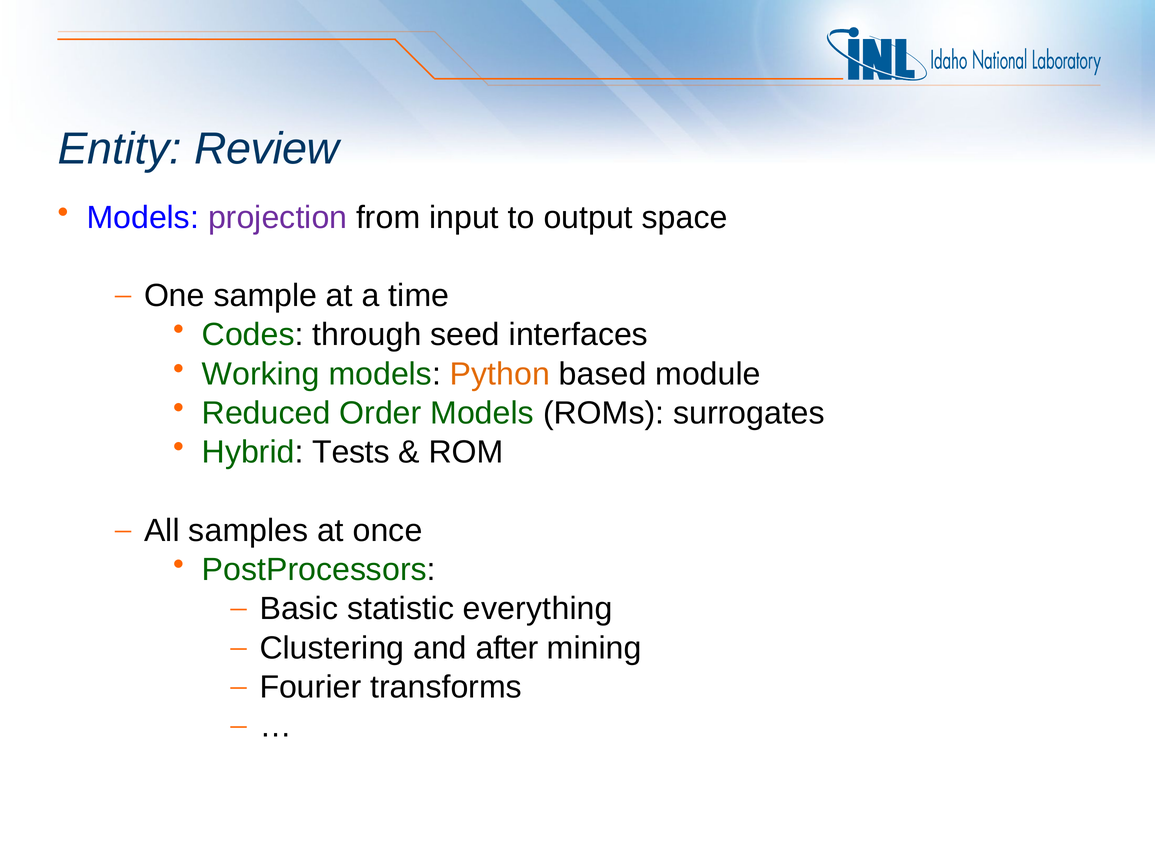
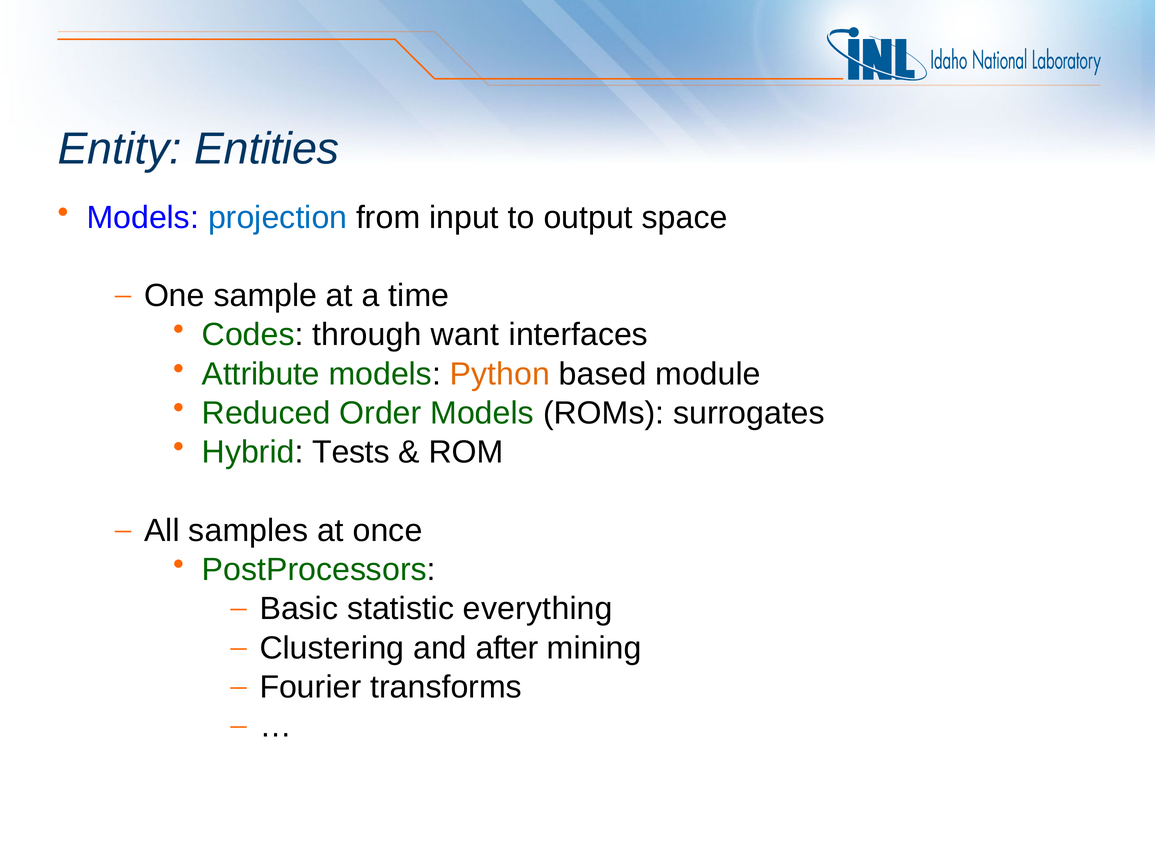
Review: Review -> Entities
projection colour: purple -> blue
seed: seed -> want
Working: Working -> Attribute
